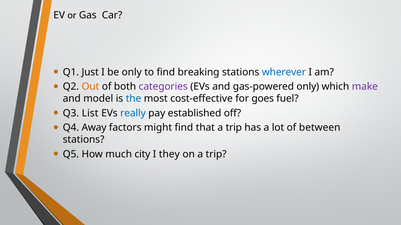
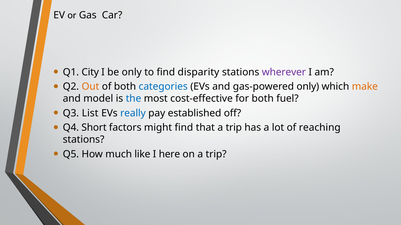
Just: Just -> City
breaking: breaking -> disparity
wherever colour: blue -> purple
categories colour: purple -> blue
make colour: purple -> orange
for goes: goes -> both
Away: Away -> Short
between: between -> reaching
city: city -> like
they: they -> here
